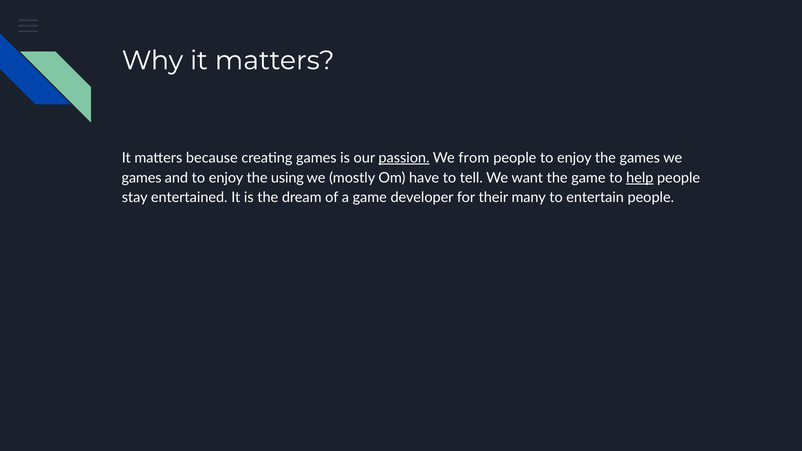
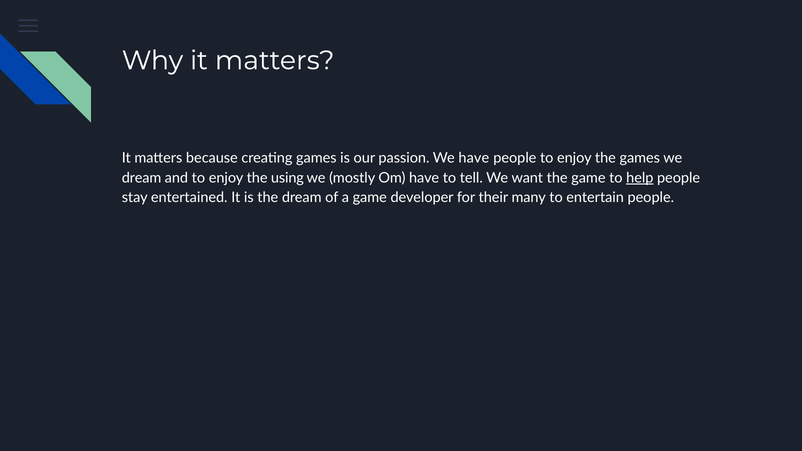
passion underline: present -> none
We from: from -> have
games at (142, 178): games -> dream
